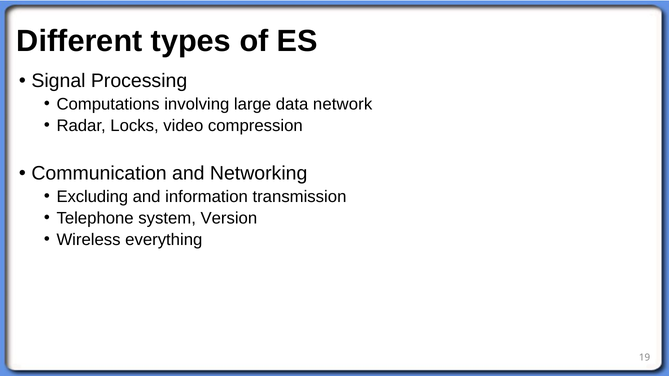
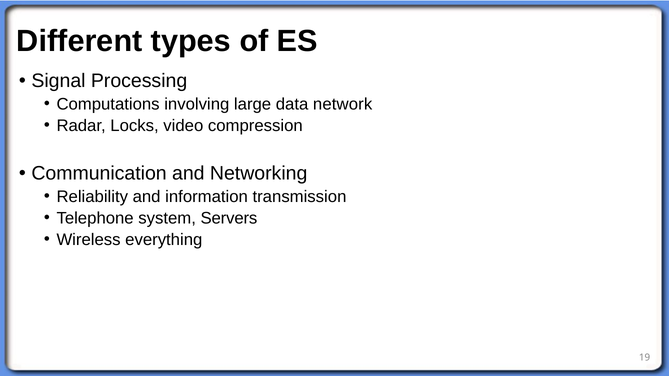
Excluding: Excluding -> Reliability
Version: Version -> Servers
